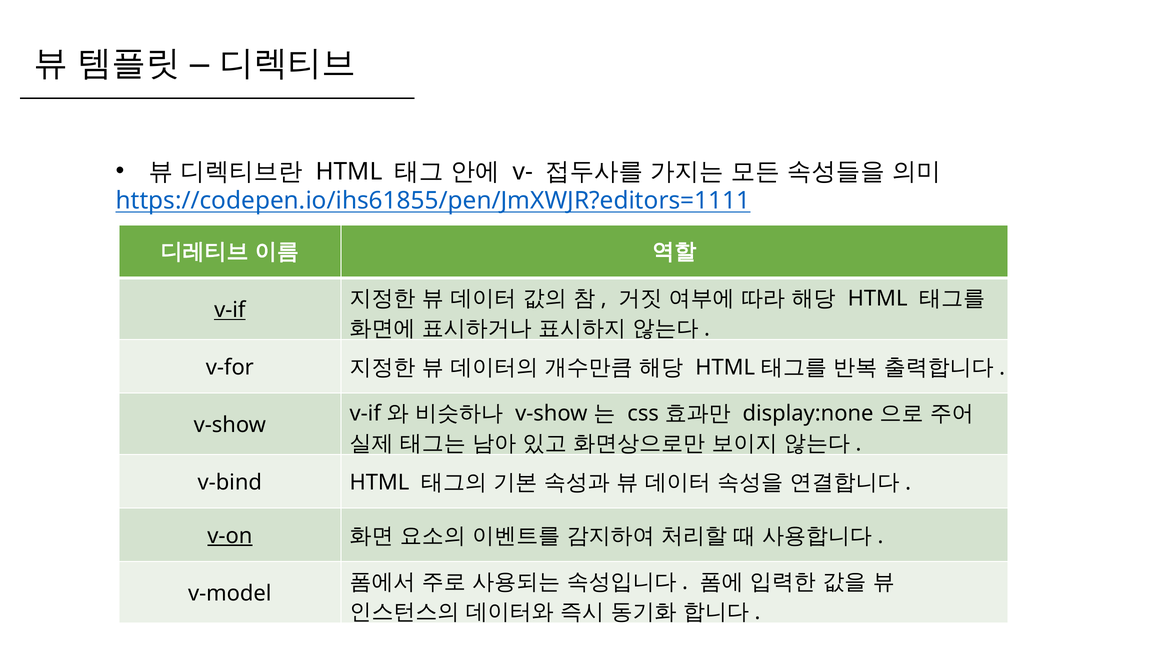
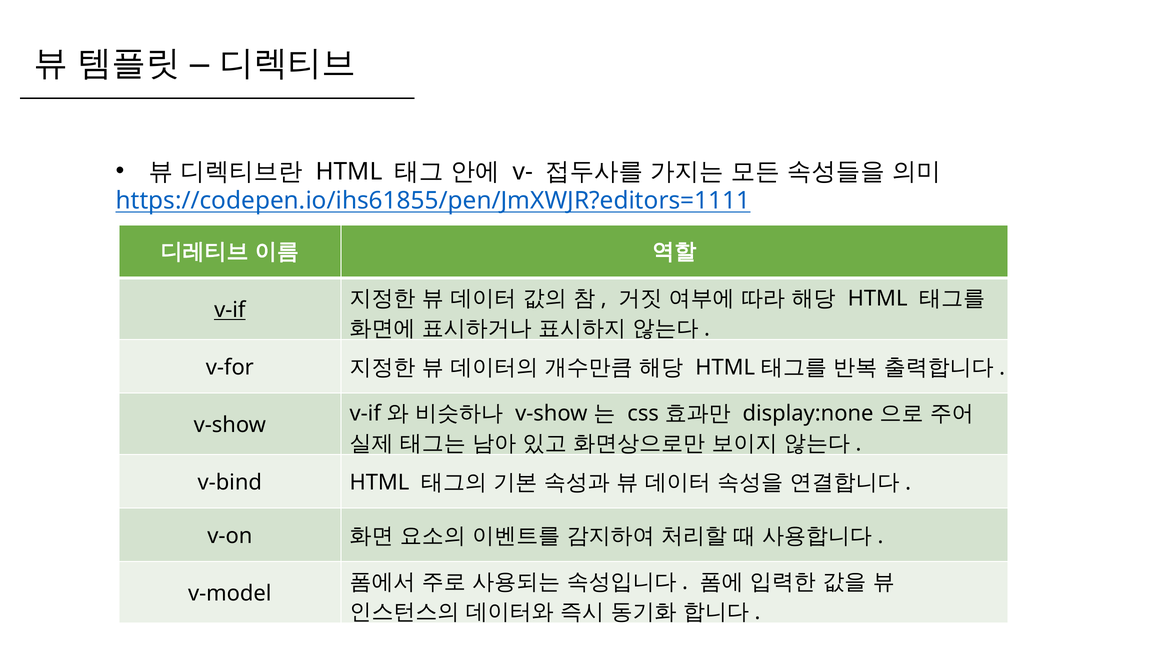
v-on underline: present -> none
